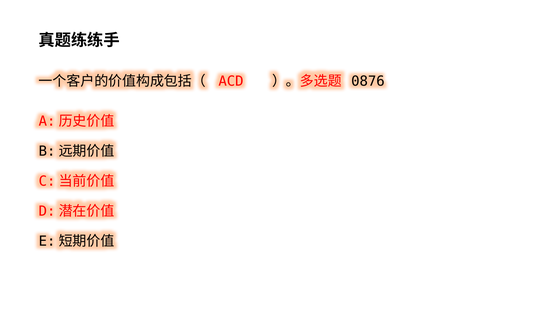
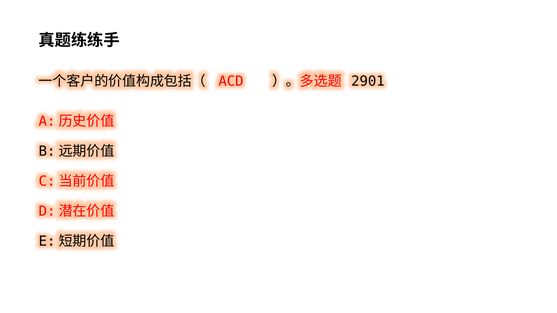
0876: 0876 -> 2901
